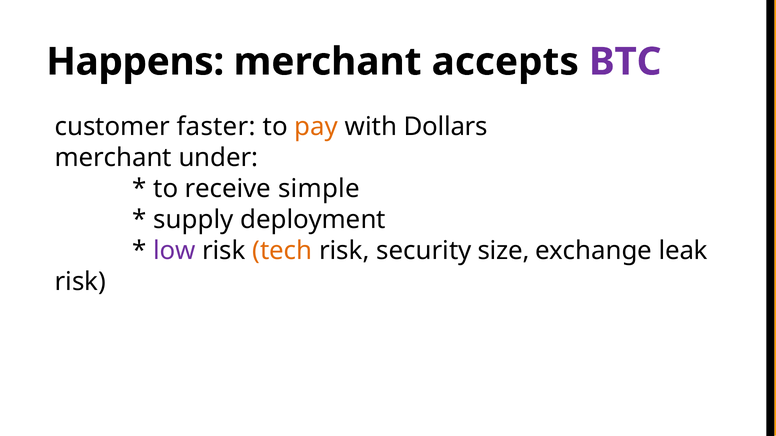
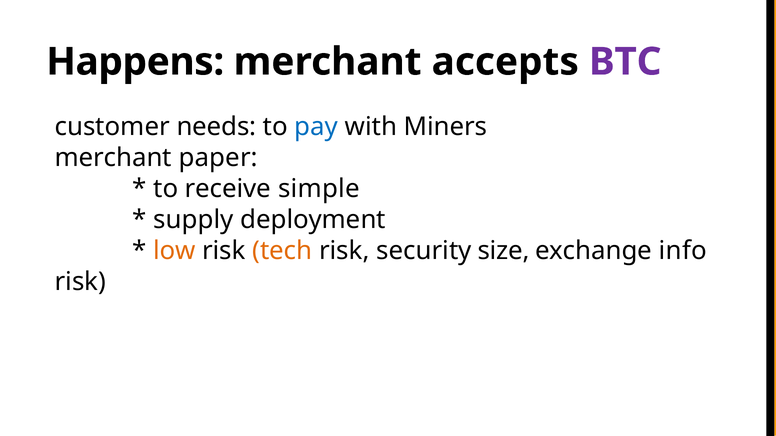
faster: faster -> needs
pay colour: orange -> blue
Dollars: Dollars -> Miners
under: under -> paper
low colour: purple -> orange
leak: leak -> info
